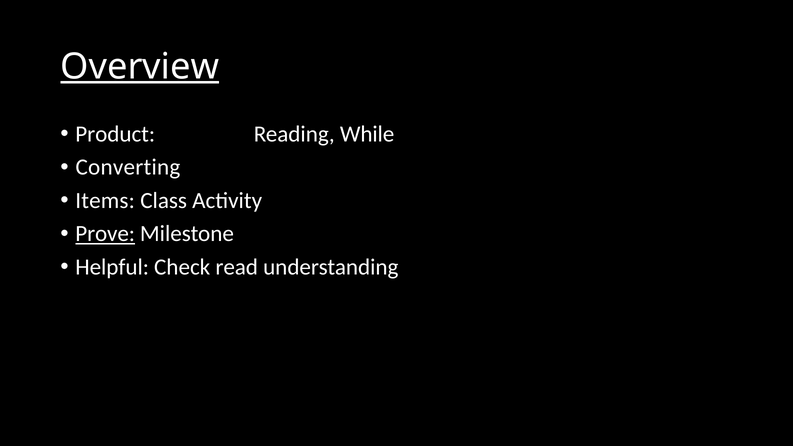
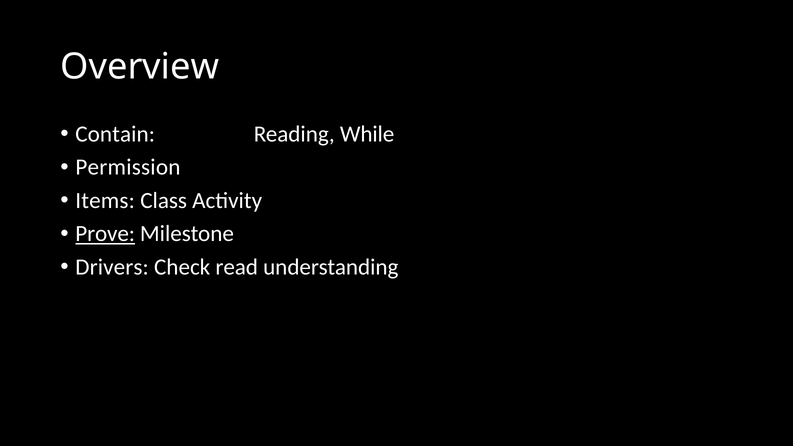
Overview underline: present -> none
Product: Product -> Contain
Converting: Converting -> Permission
Helpful: Helpful -> Drivers
